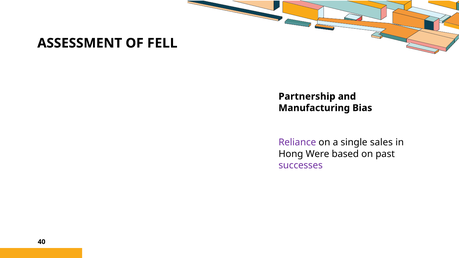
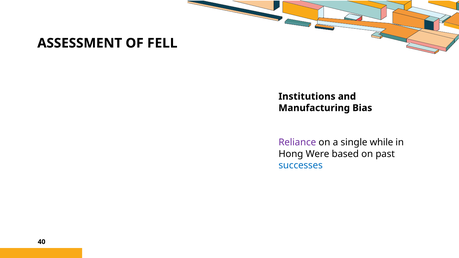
Partnership: Partnership -> Institutions
sales: sales -> while
successes colour: purple -> blue
